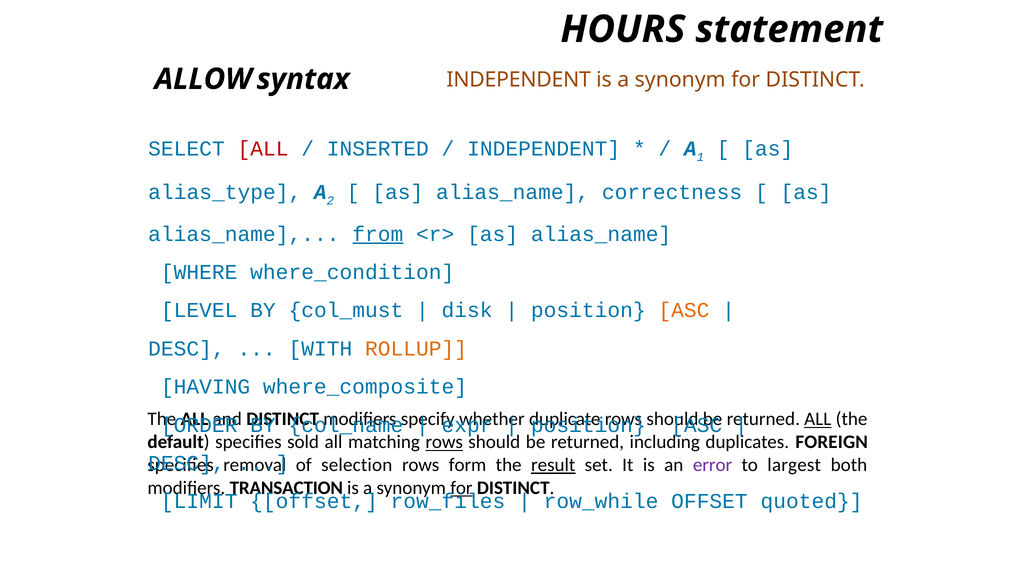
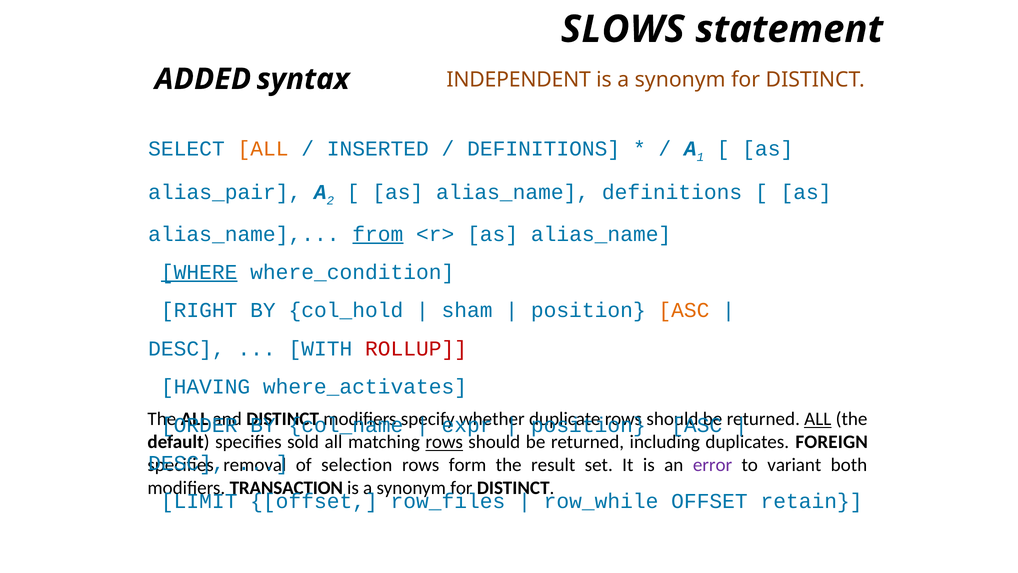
HOURS: HOURS -> SLOWS
ALLOW: ALLOW -> ADDED
ALL at (263, 149) colour: red -> orange
INDEPENDENT at (544, 149): INDEPENDENT -> DEFINITIONS
alias_type: alias_type -> alias_pair
alias_name correctness: correctness -> definitions
WHERE underline: none -> present
LEVEL: LEVEL -> RIGHT
col_must: col_must -> col_hold
disk: disk -> sham
ROLLUP colour: orange -> red
where_composite: where_composite -> where_activates
result underline: present -> none
largest: largest -> variant
for at (461, 488) underline: present -> none
quoted: quoted -> retain
